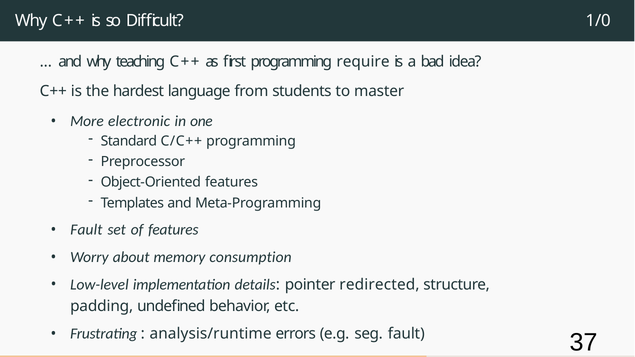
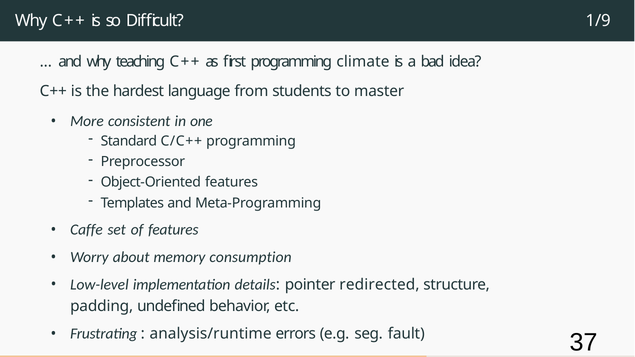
1/0: 1/0 -> 1/9
require: require -> climate
electronic: electronic -> consistent
Fault at (86, 230): Fault -> Caffe
